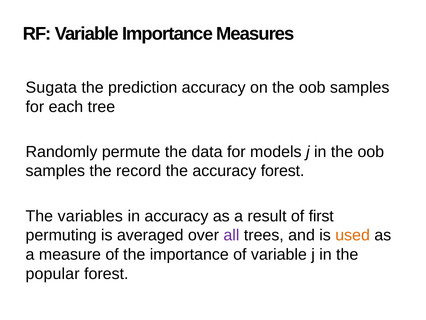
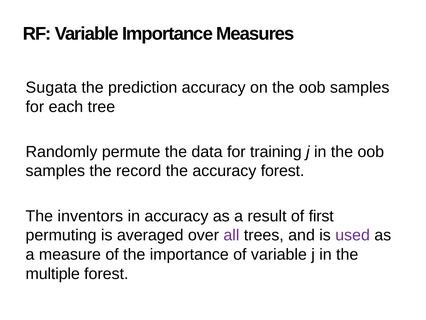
models: models -> training
variables: variables -> inventors
used colour: orange -> purple
popular: popular -> multiple
